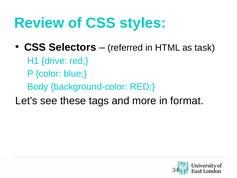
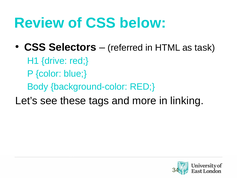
styles: styles -> below
format: format -> linking
